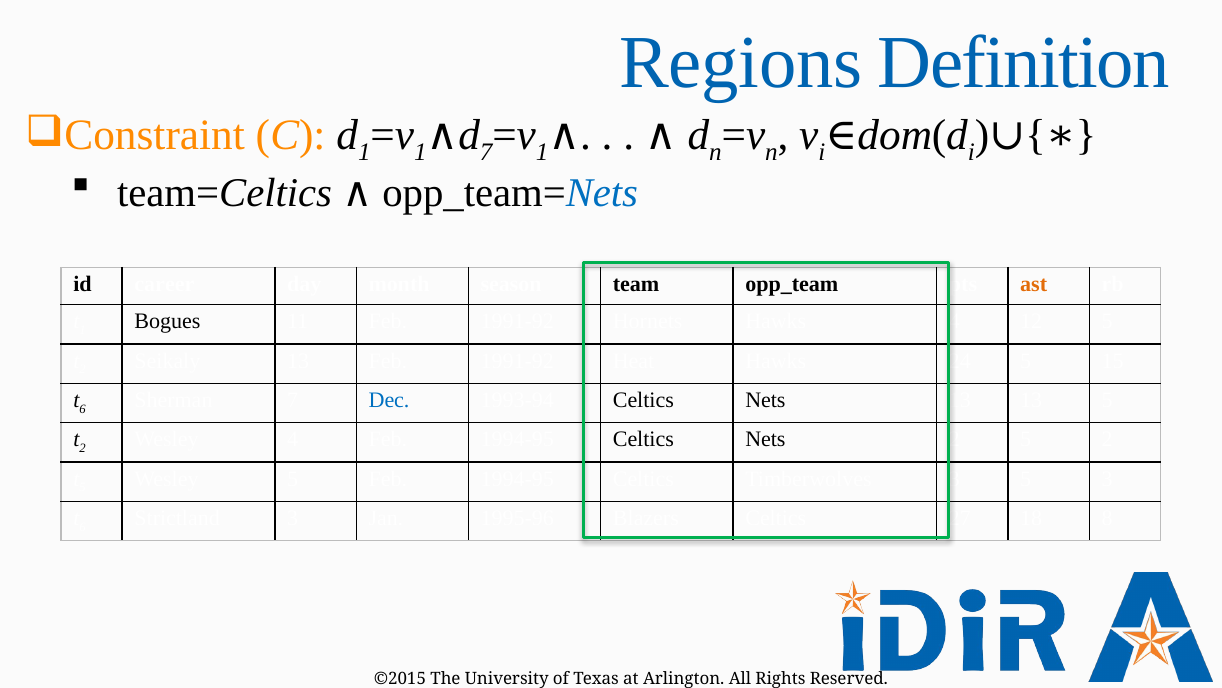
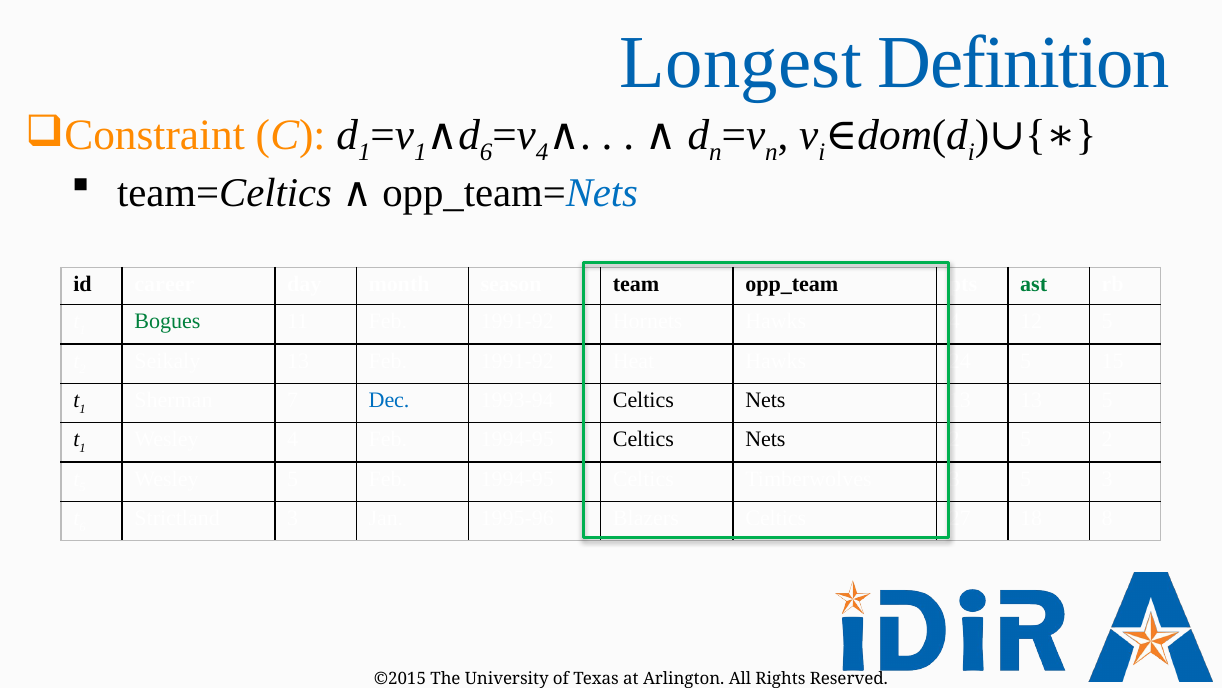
Regions: Regions -> Longest
7 at (486, 152): 7 -> 6
1 at (542, 152): 1 -> 4
ast colour: orange -> green
Bogues colour: black -> green
6 at (83, 409): 6 -> 1
2 at (83, 448): 2 -> 1
